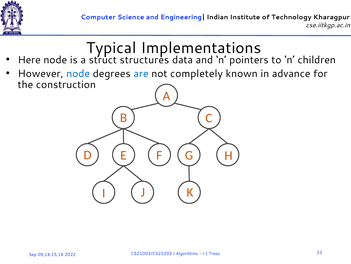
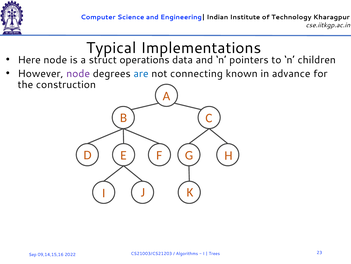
structures: structures -> operations
node at (78, 73) colour: blue -> purple
completely: completely -> connecting
